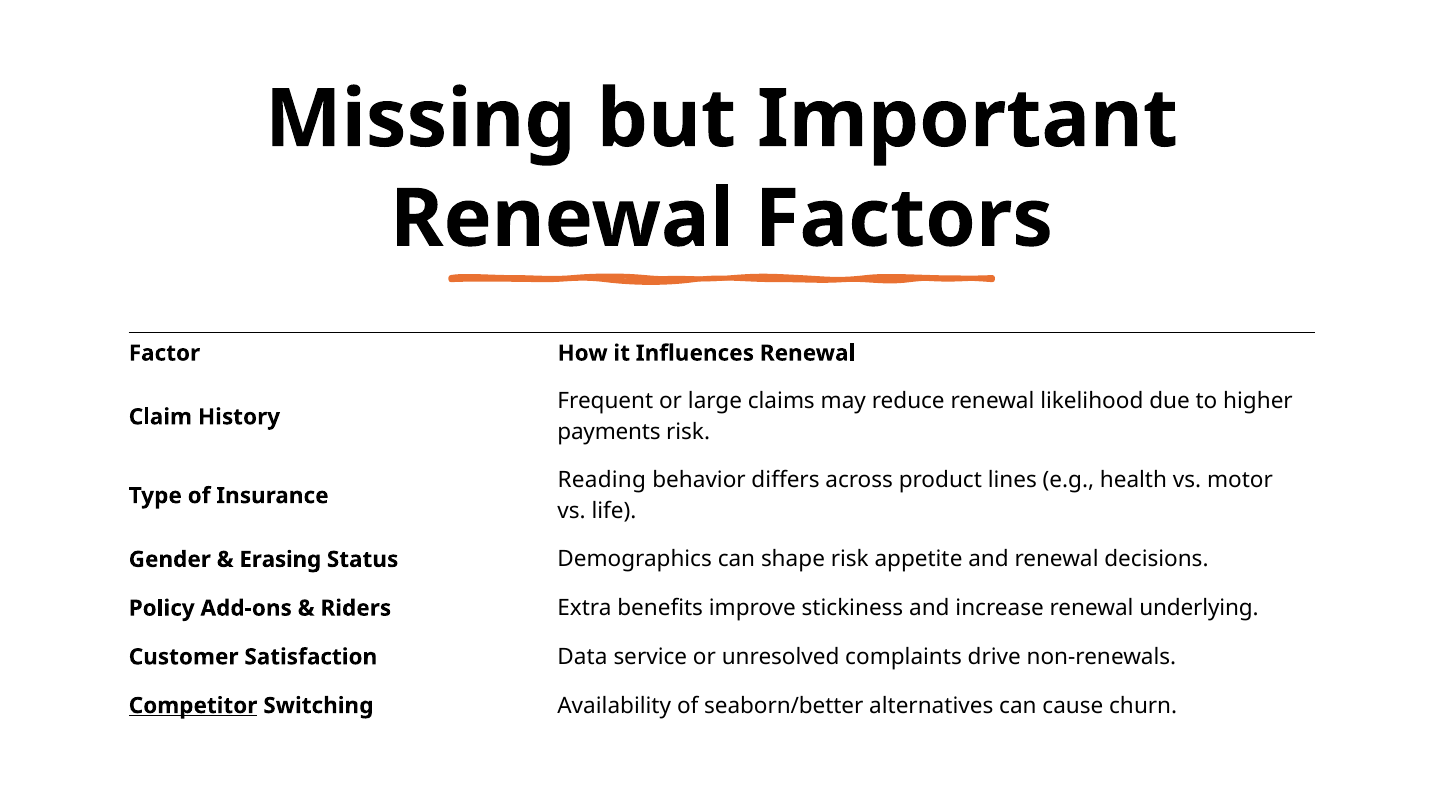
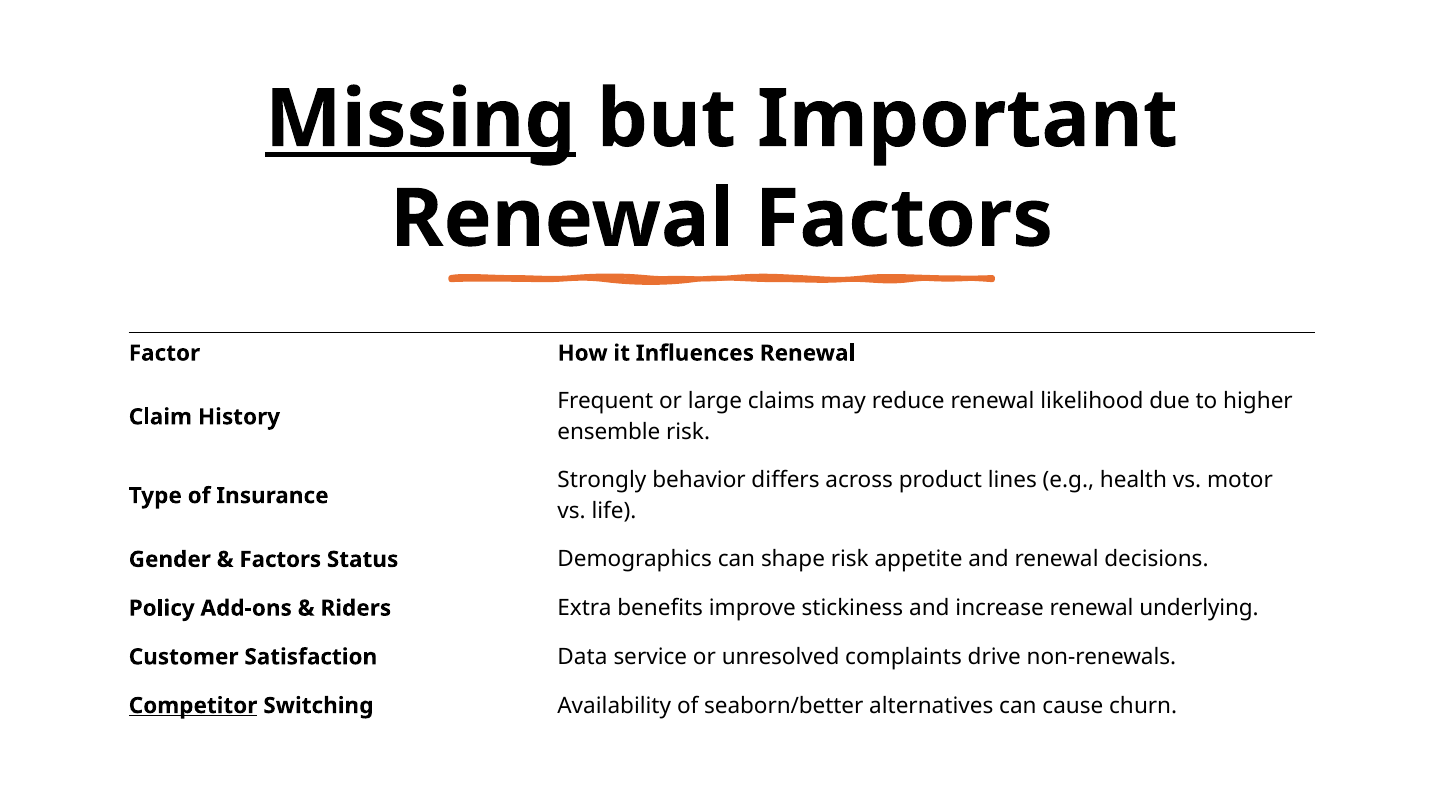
Missing underline: none -> present
payments: payments -> ensemble
Reading: Reading -> Strongly
Erasing at (280, 560): Erasing -> Factors
